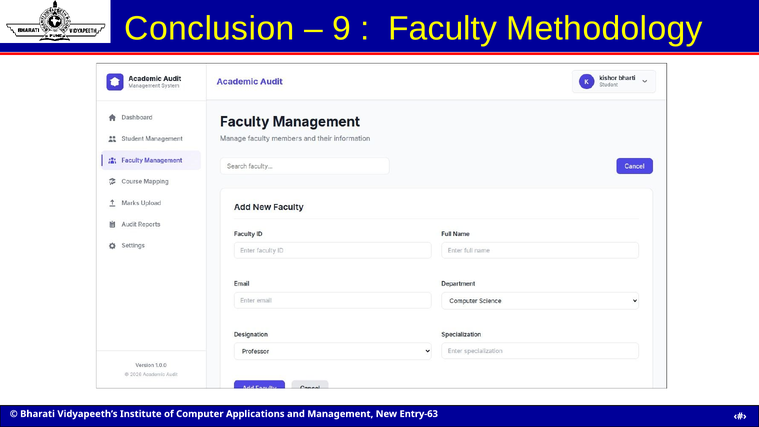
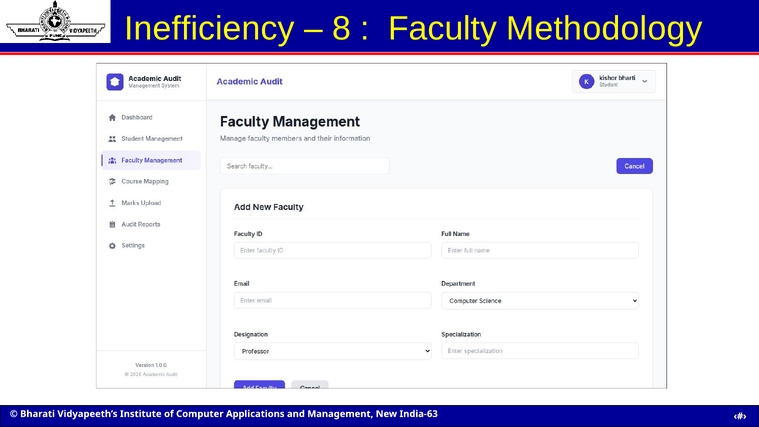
Conclusion: Conclusion -> Inefficiency
9: 9 -> 8
Entry-63: Entry-63 -> India-63
